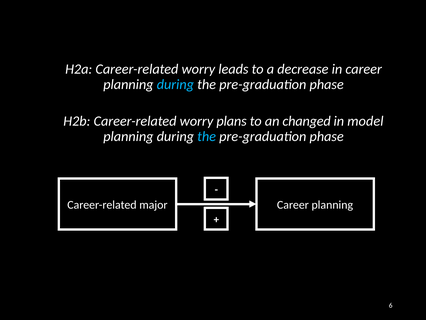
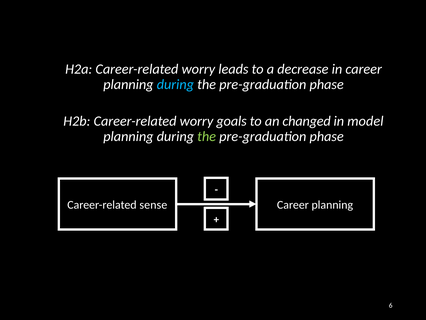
plans: plans -> goals
the at (207, 136) colour: light blue -> light green
major: major -> sense
